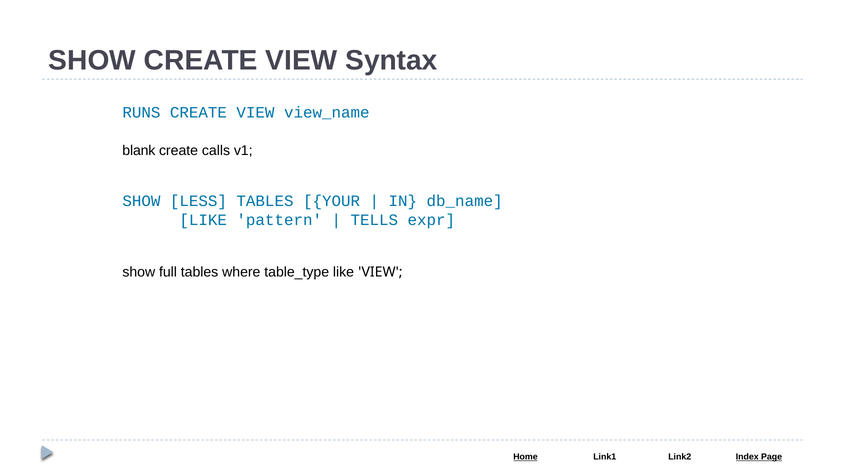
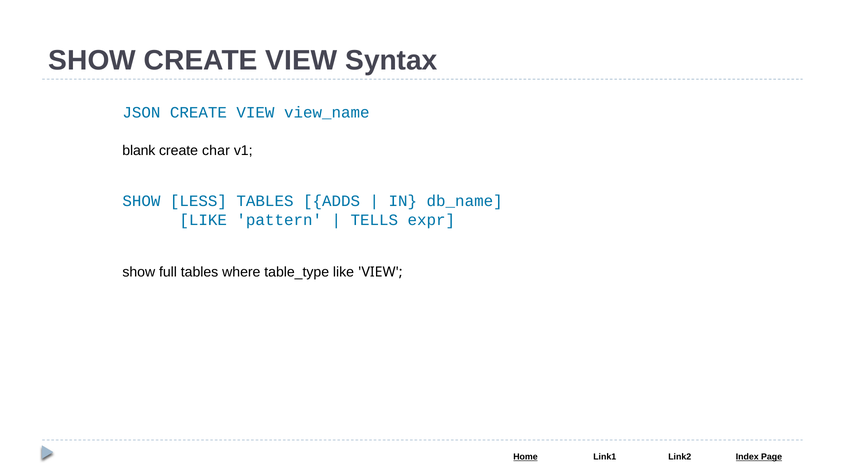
RUNS: RUNS -> JSON
calls: calls -> char
YOUR: YOUR -> ADDS
